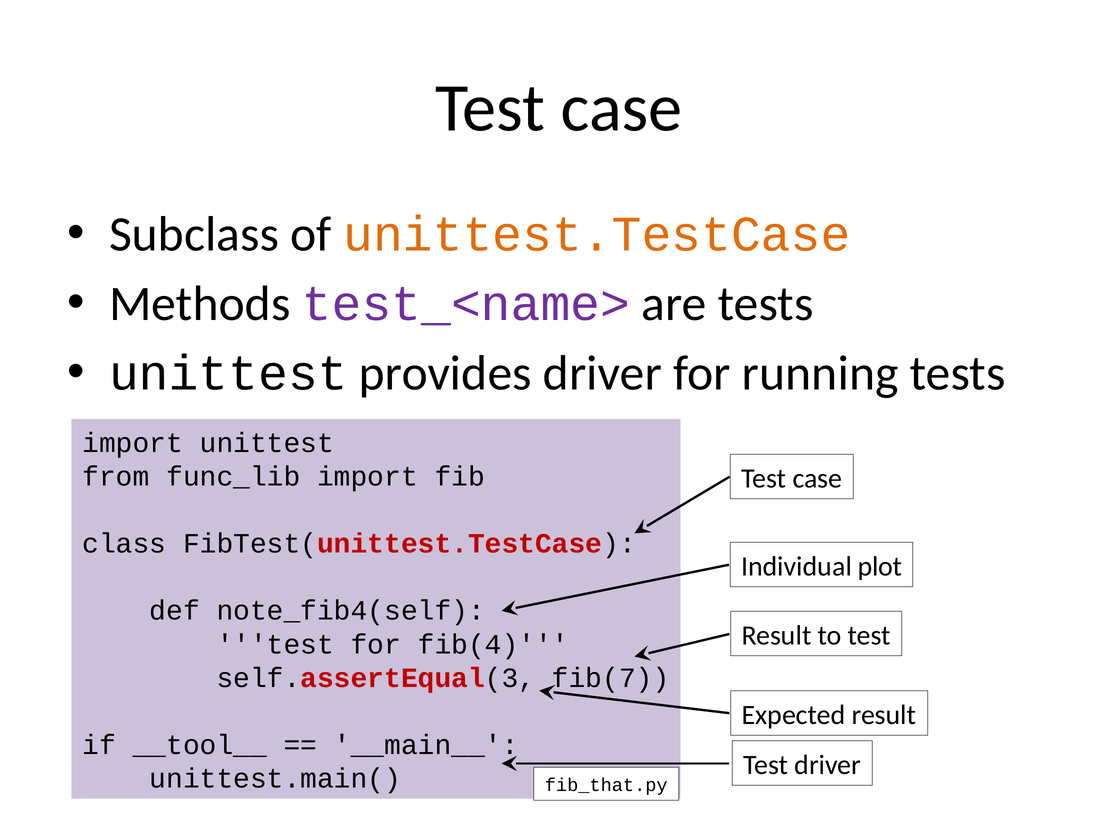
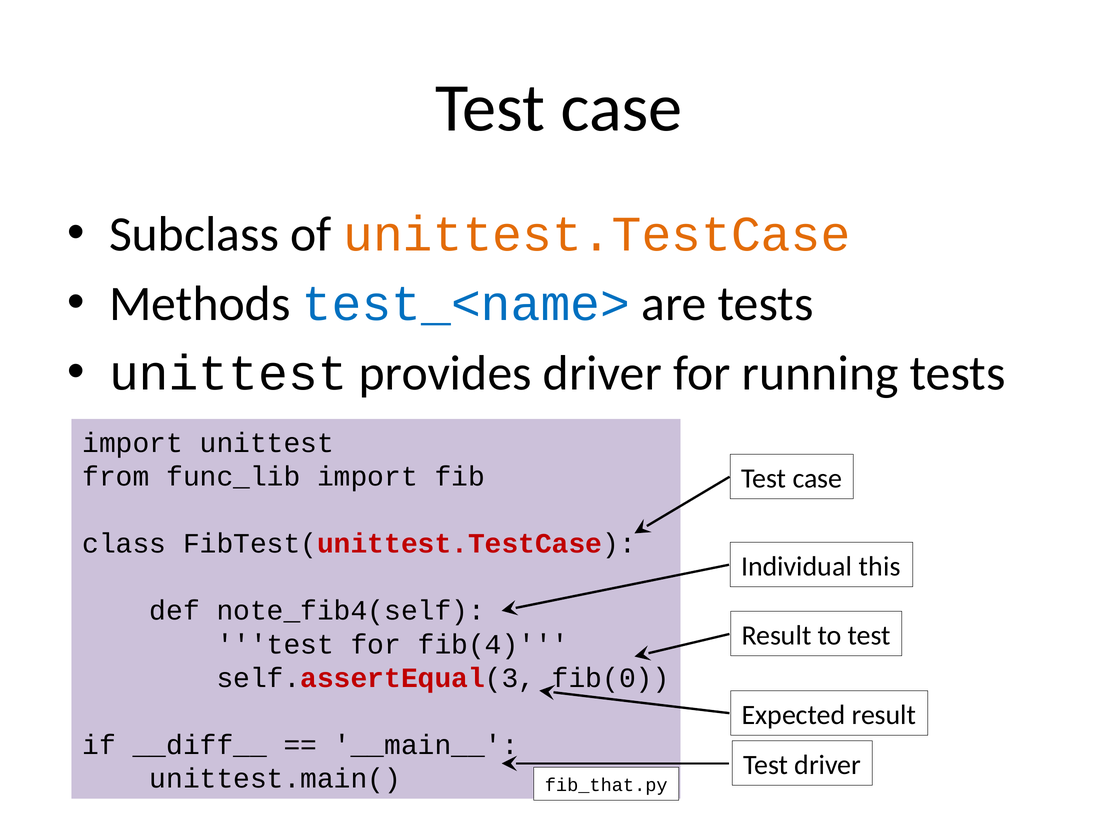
test_<name> colour: purple -> blue
plot: plot -> this
fib(7: fib(7 -> fib(0
__tool__: __tool__ -> __diff__
